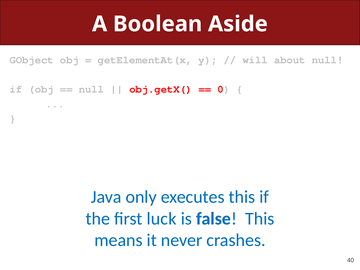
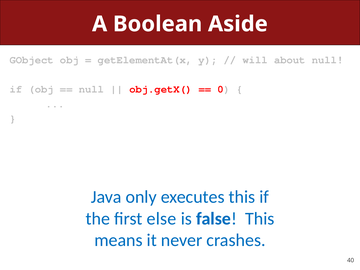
luck: luck -> else
